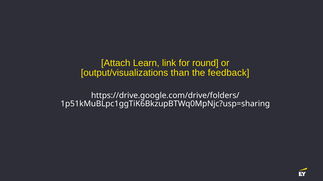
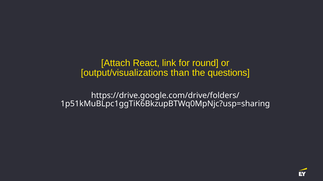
Learn: Learn -> React
feedback: feedback -> questions
